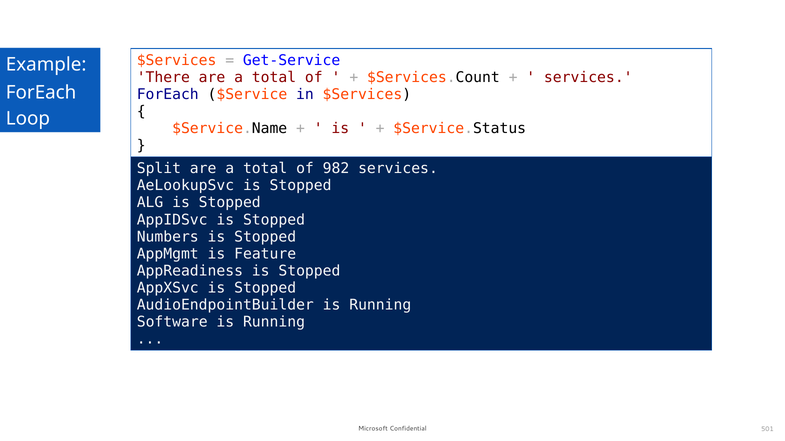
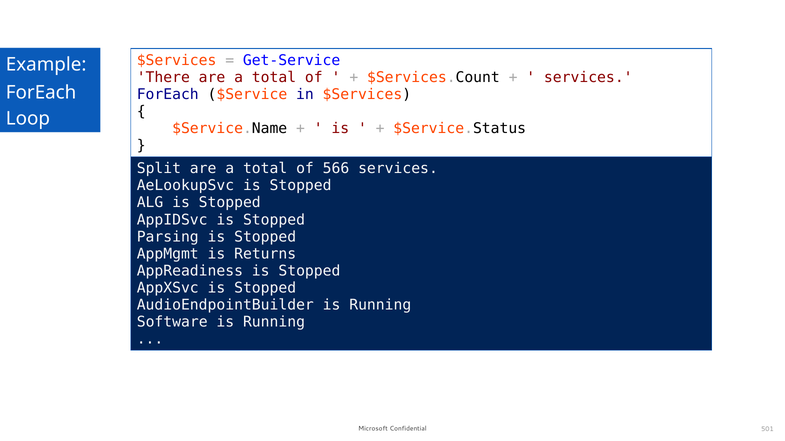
982: 982 -> 566
Numbers: Numbers -> Parsing
Feature: Feature -> Returns
